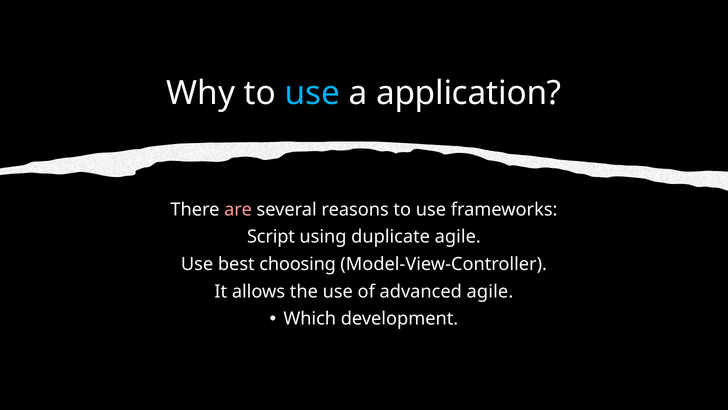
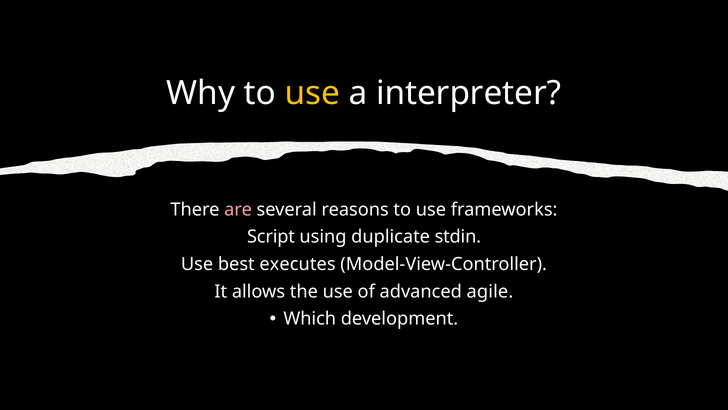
use at (312, 93) colour: light blue -> yellow
application: application -> interpreter
duplicate agile: agile -> stdin
choosing: choosing -> executes
